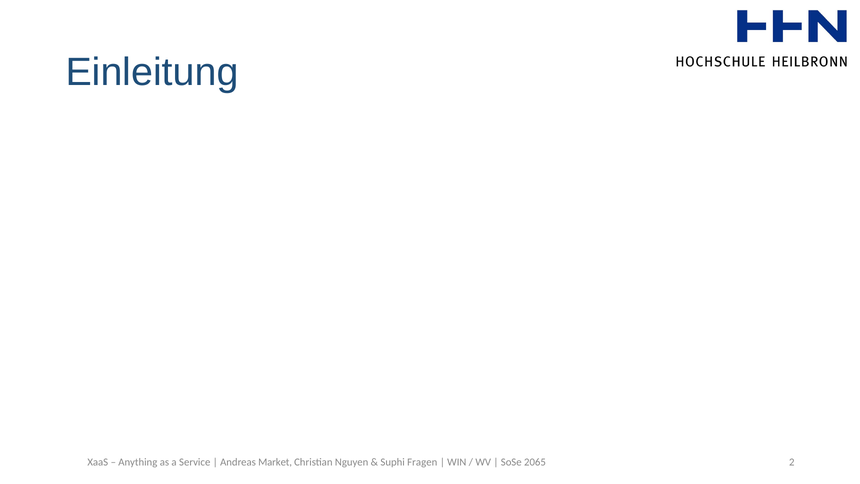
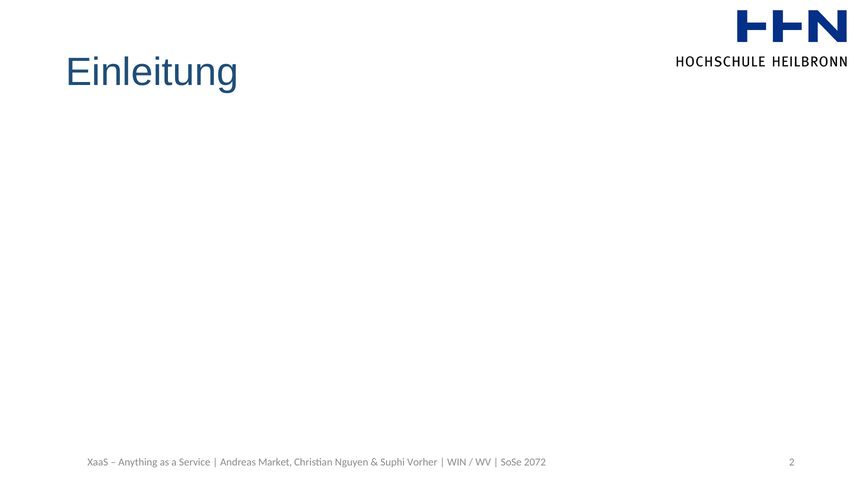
Fragen: Fragen -> Vorher
2065: 2065 -> 2072
